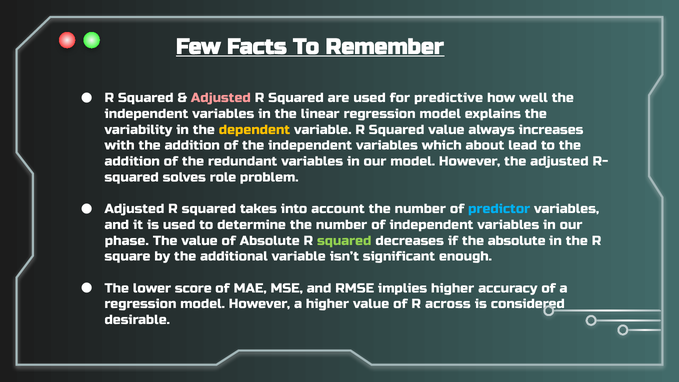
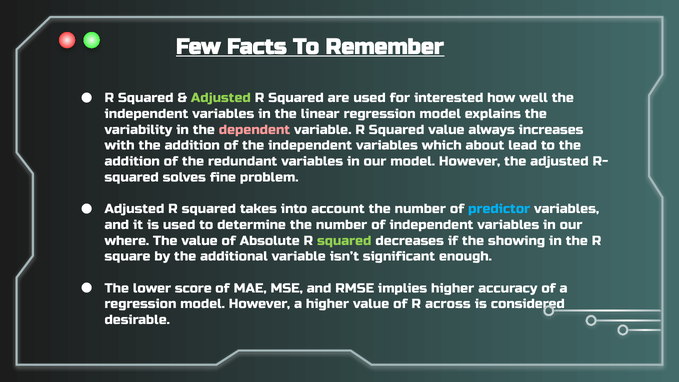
Adjusted at (221, 98) colour: pink -> light green
predictive: predictive -> interested
dependent colour: yellow -> pink
role: role -> fine
phase: phase -> where
the absolute: absolute -> showing
